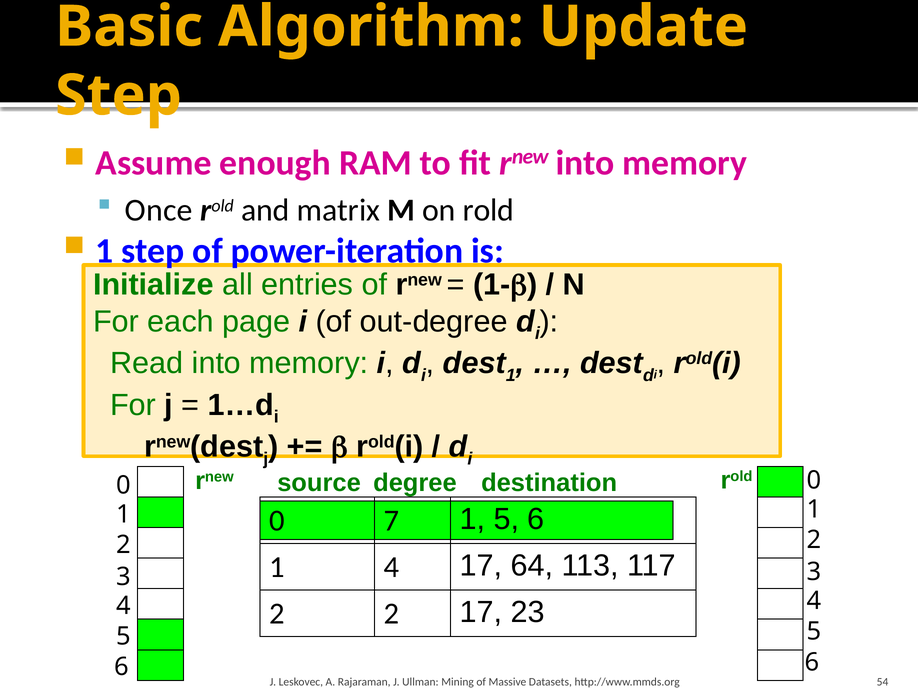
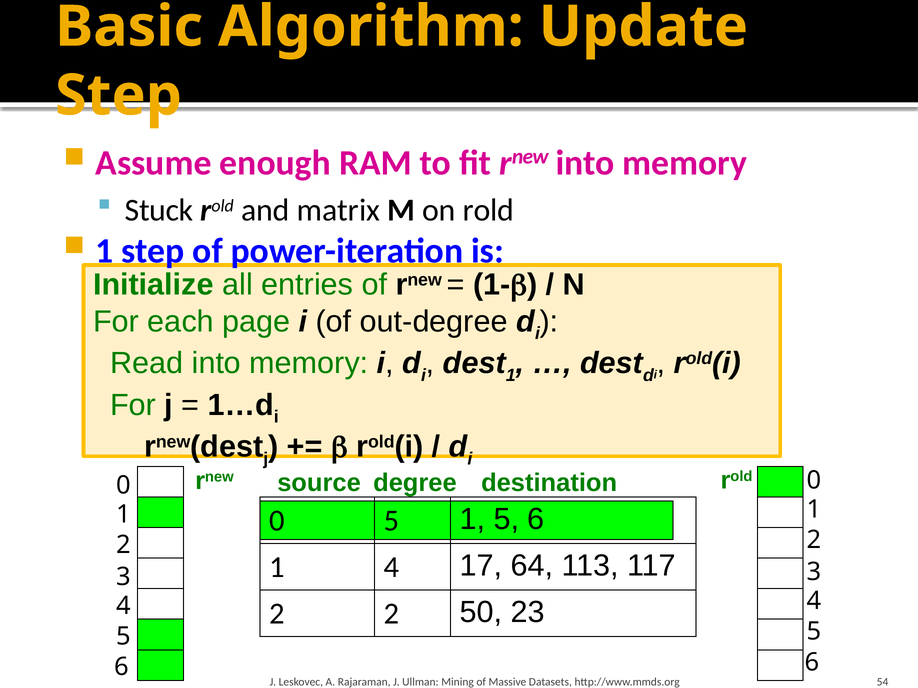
Once: Once -> Stuck
0 7: 7 -> 5
2 17: 17 -> 50
